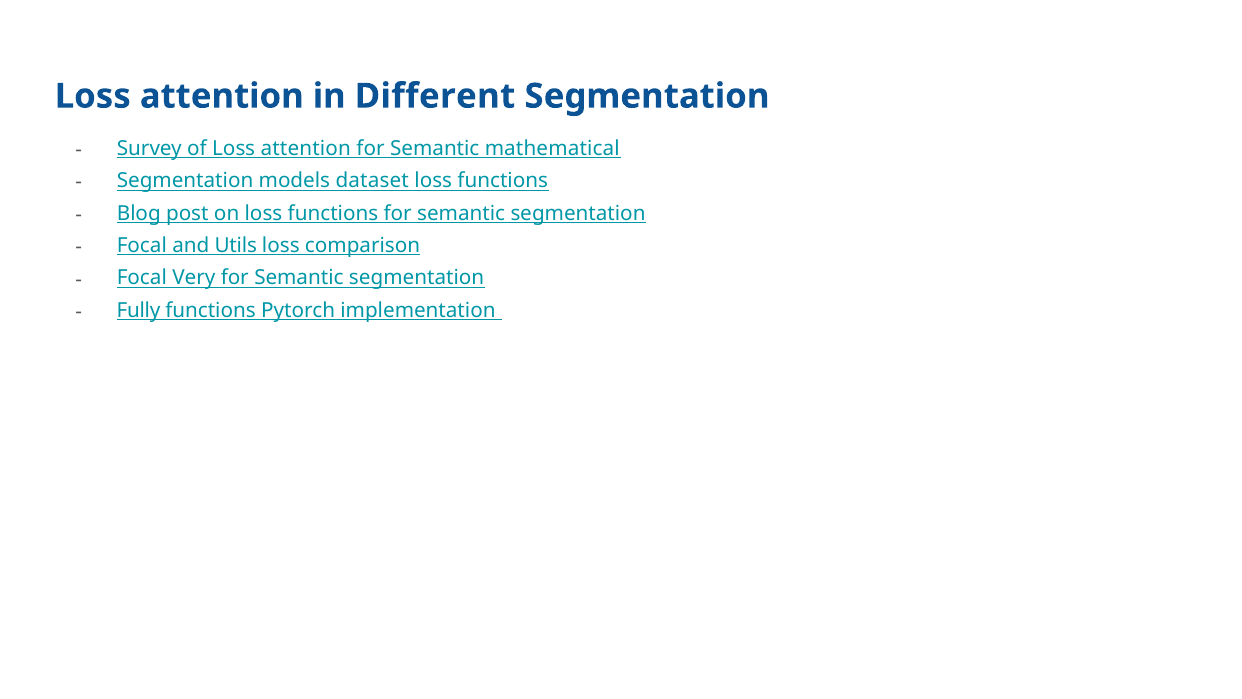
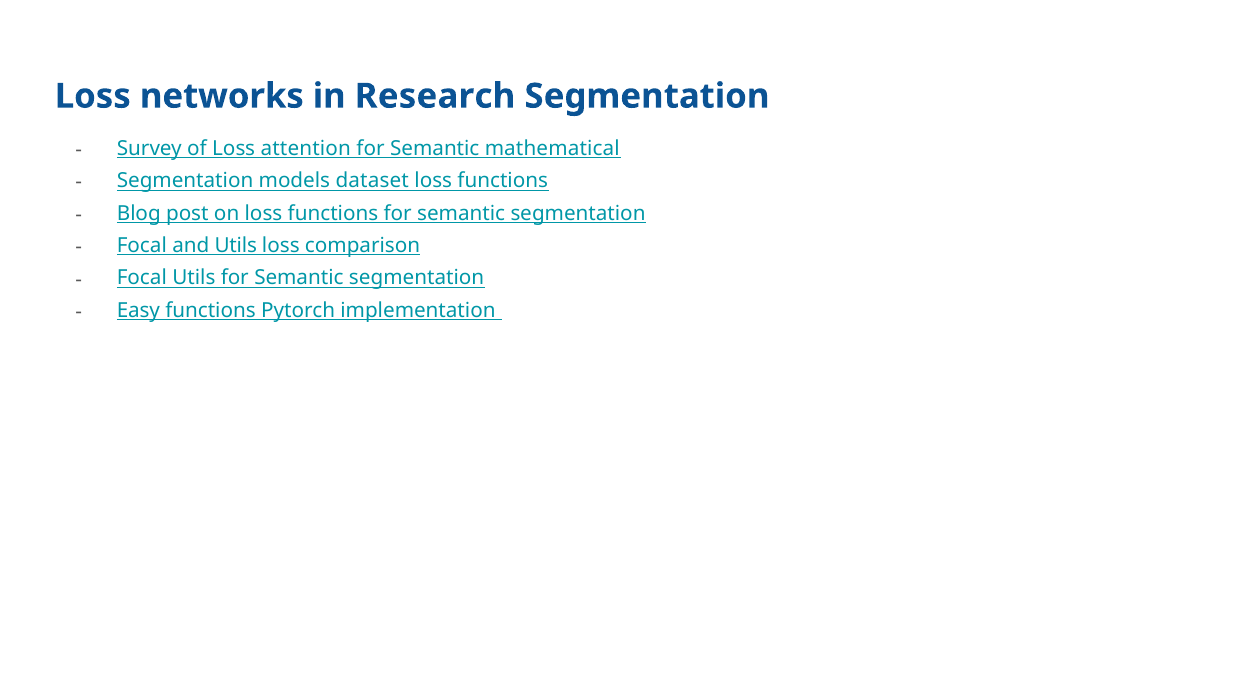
attention at (222, 96): attention -> networks
Different: Different -> Research
Focal Very: Very -> Utils
Fully: Fully -> Easy
